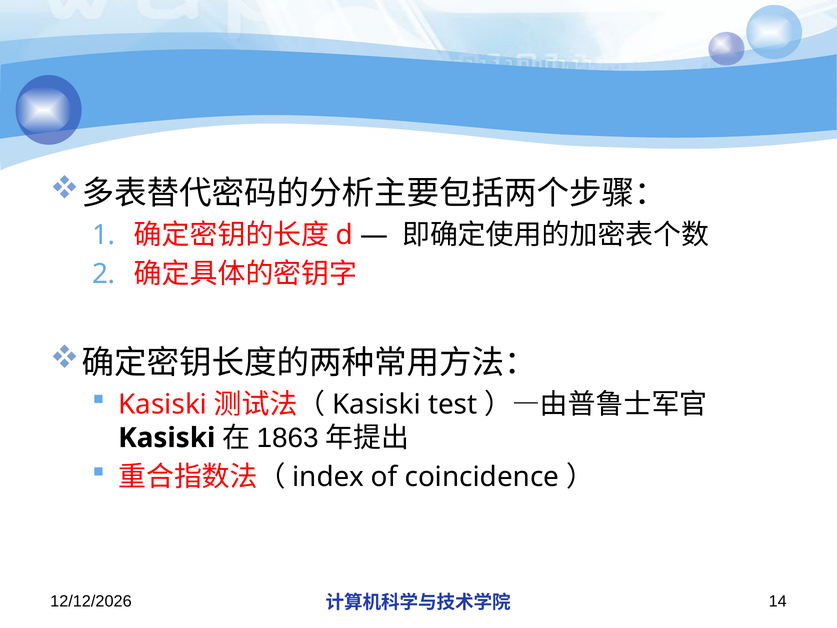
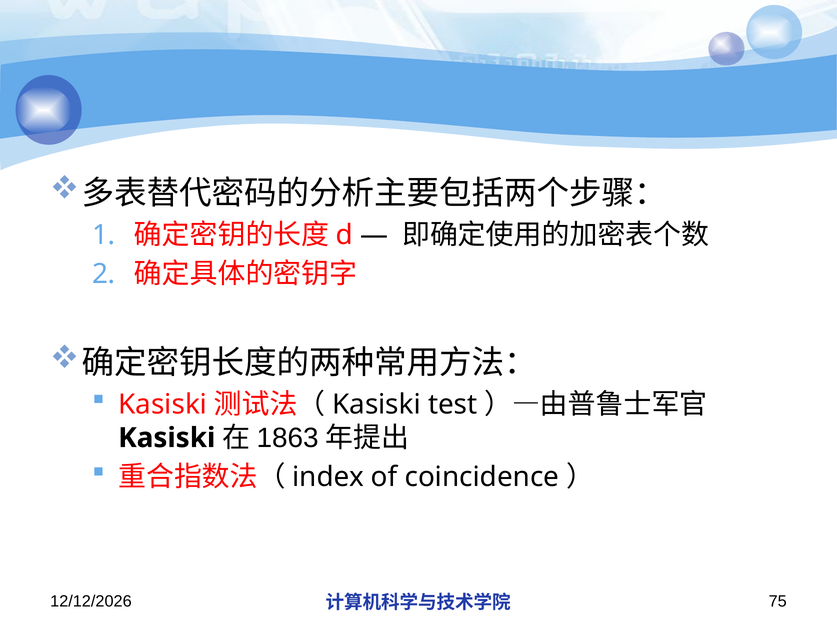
14: 14 -> 75
